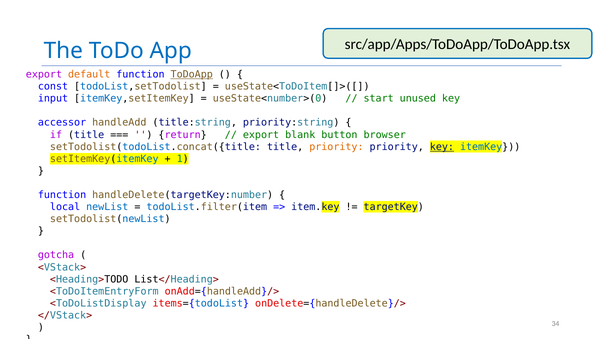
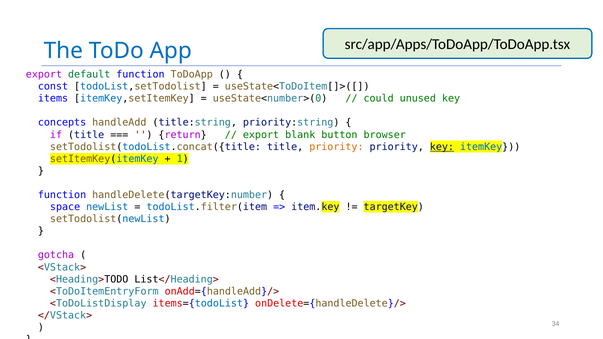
default colour: orange -> green
ToDoApp underline: present -> none
input: input -> items
start: start -> could
accessor: accessor -> concepts
local: local -> space
